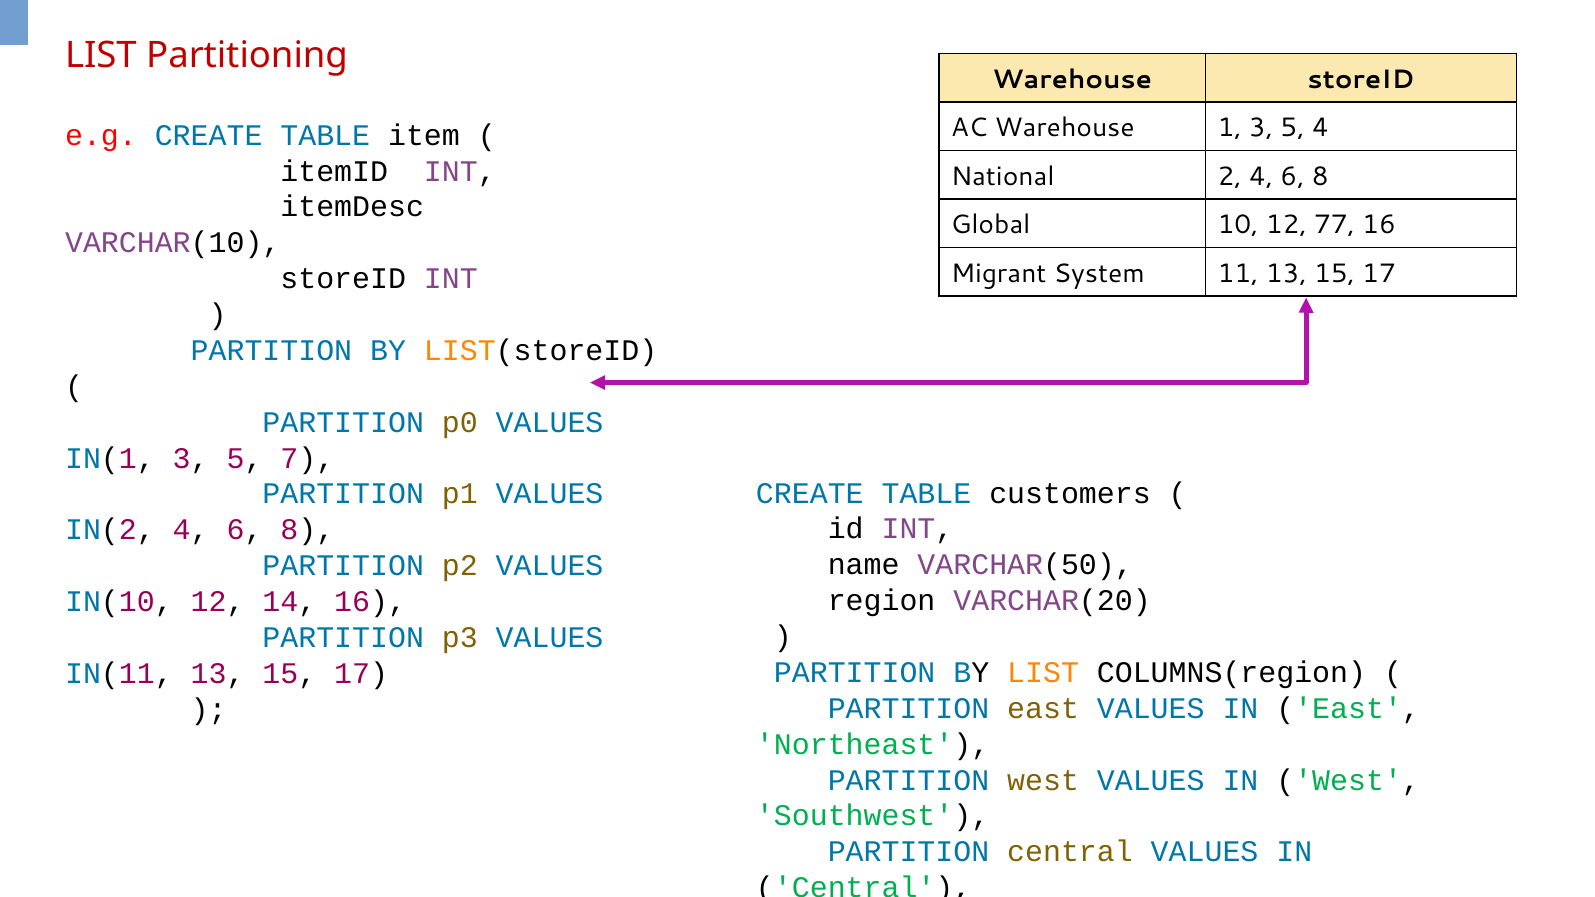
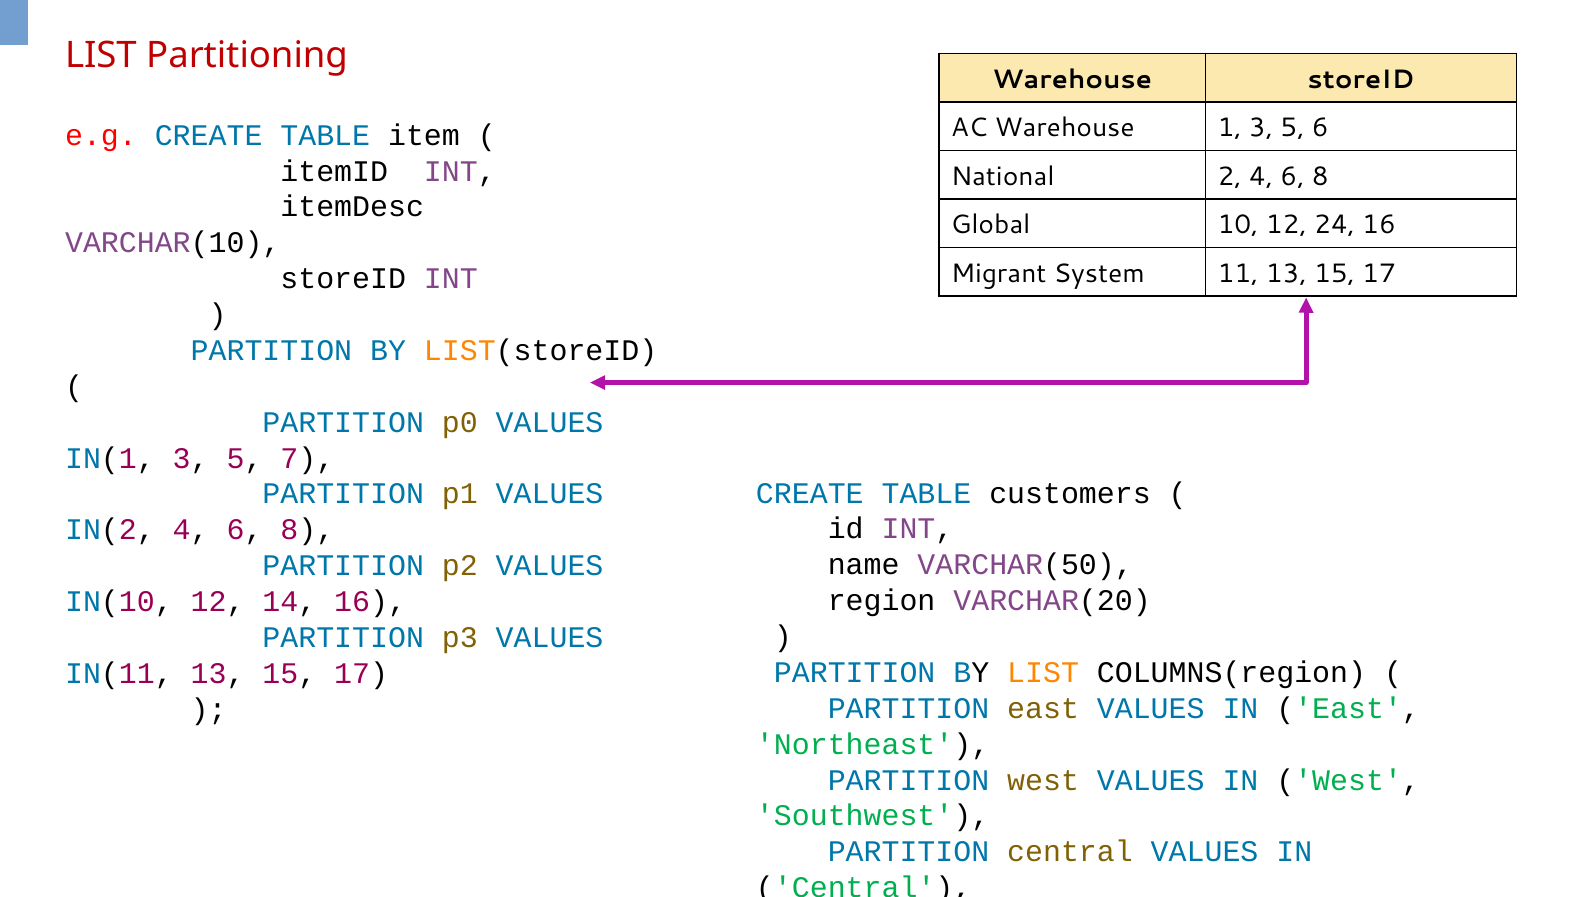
5 4: 4 -> 6
77: 77 -> 24
